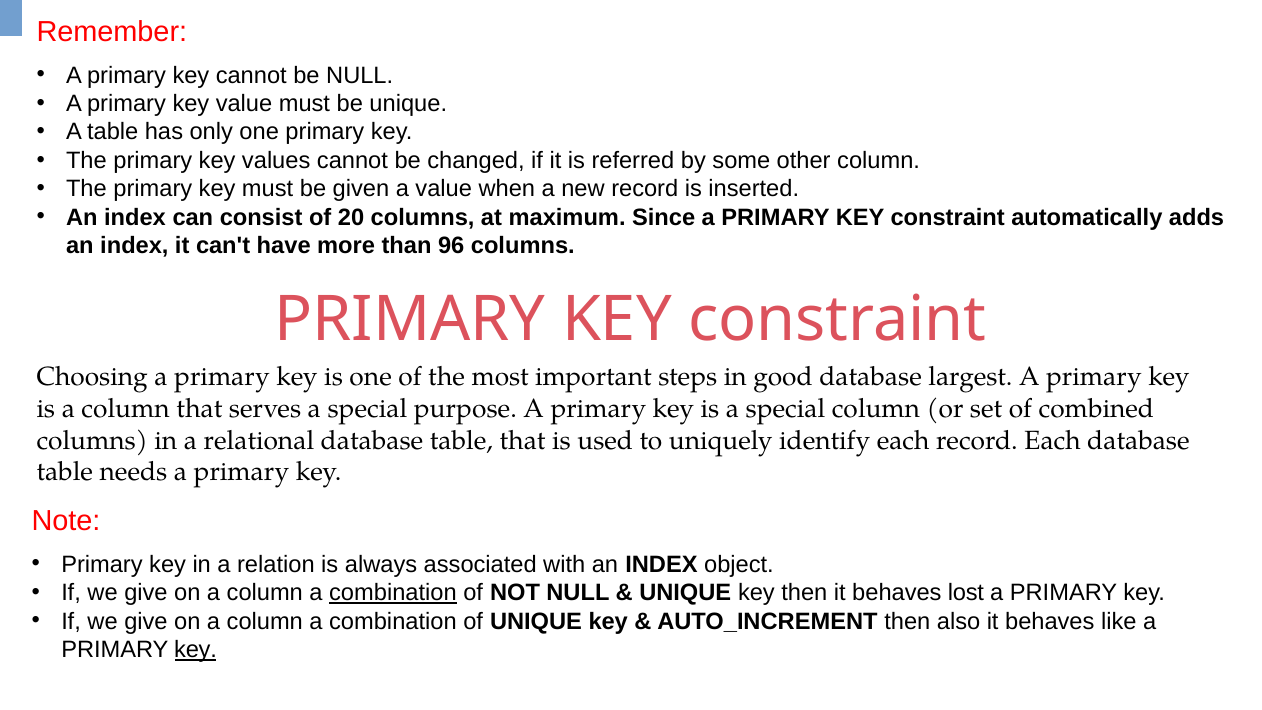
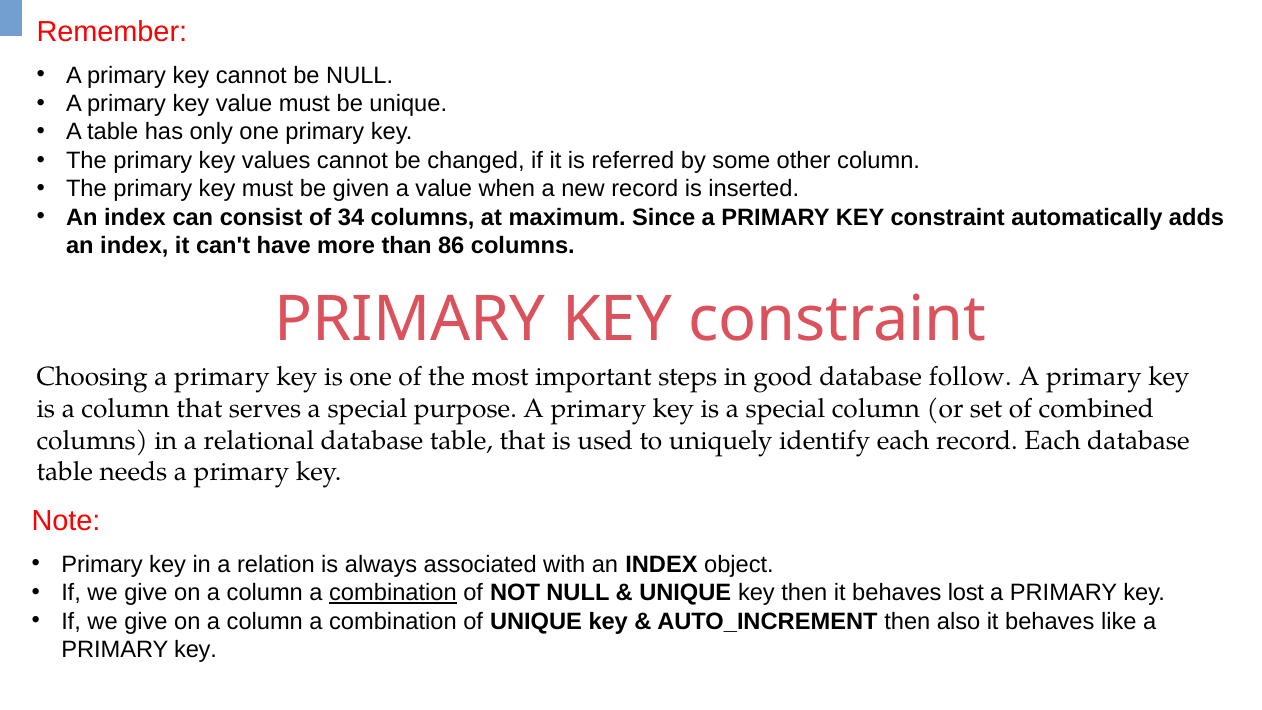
20: 20 -> 34
96: 96 -> 86
largest: largest -> follow
key at (196, 650) underline: present -> none
